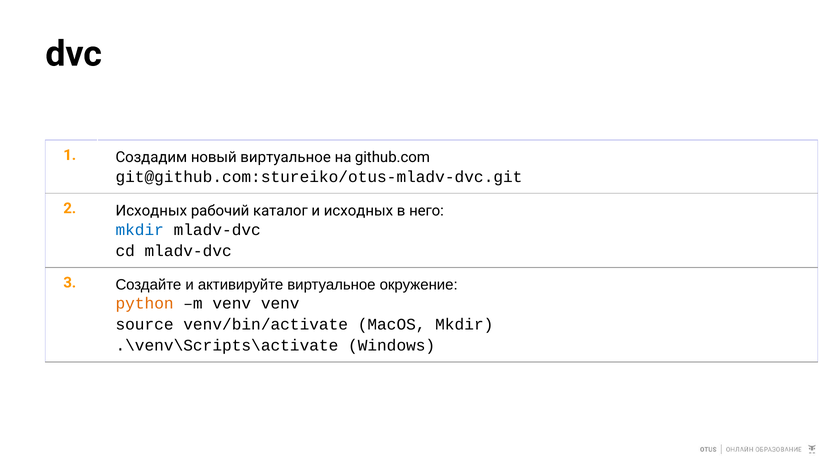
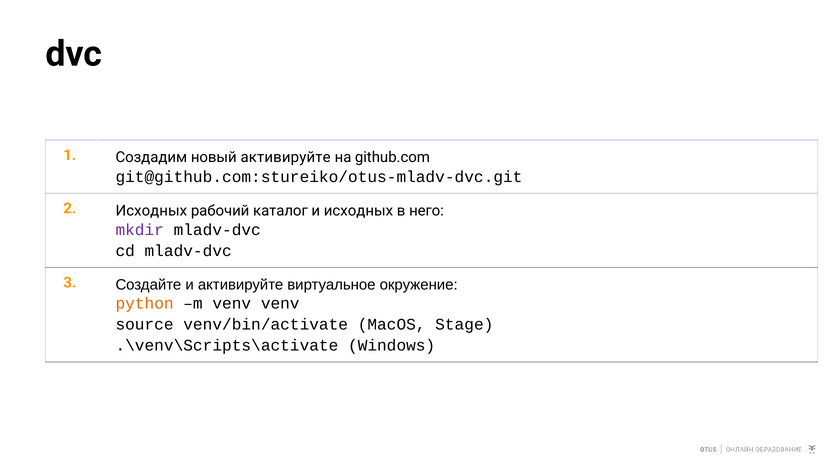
новый виртуальное: виртуальное -> активируйте
mkdir at (140, 230) colour: blue -> purple
MacOS Mkdir: Mkdir -> Stage
